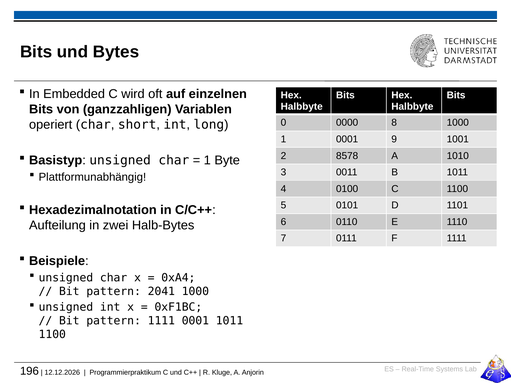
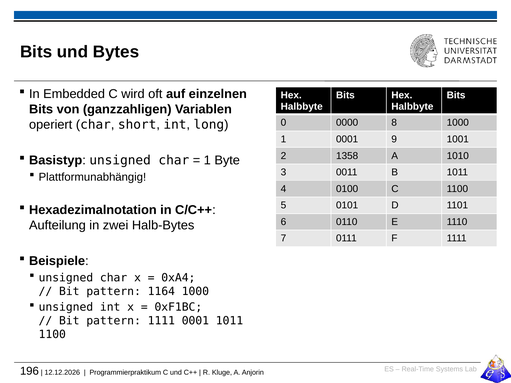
8578: 8578 -> 1358
2041: 2041 -> 1164
